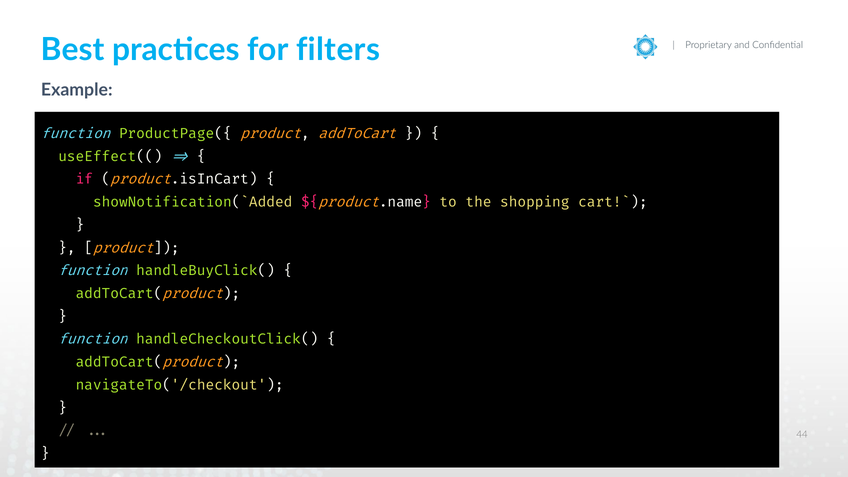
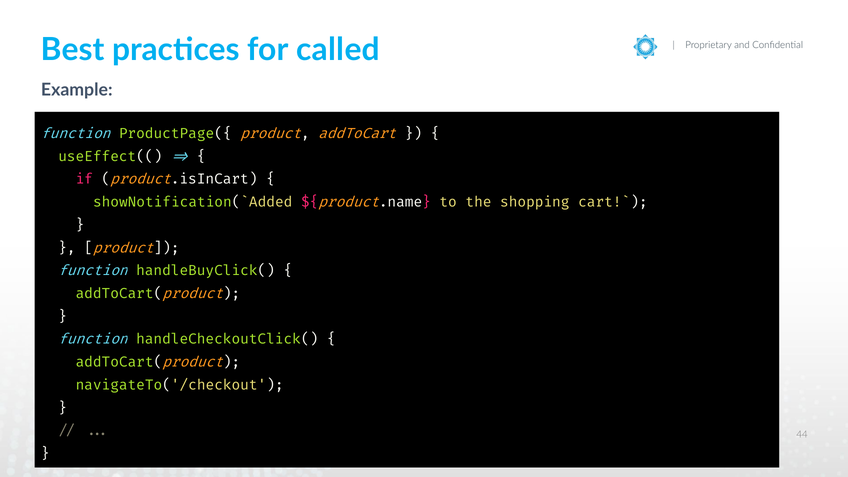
filters: filters -> called
